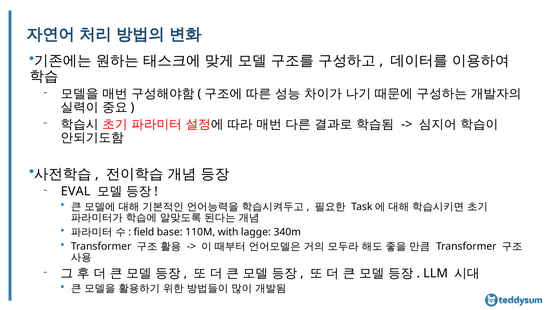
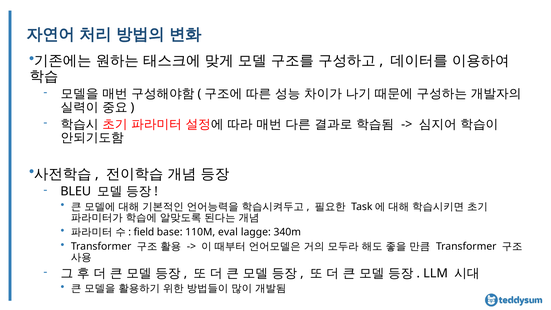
EVAL: EVAL -> BLEU
with: with -> eval
